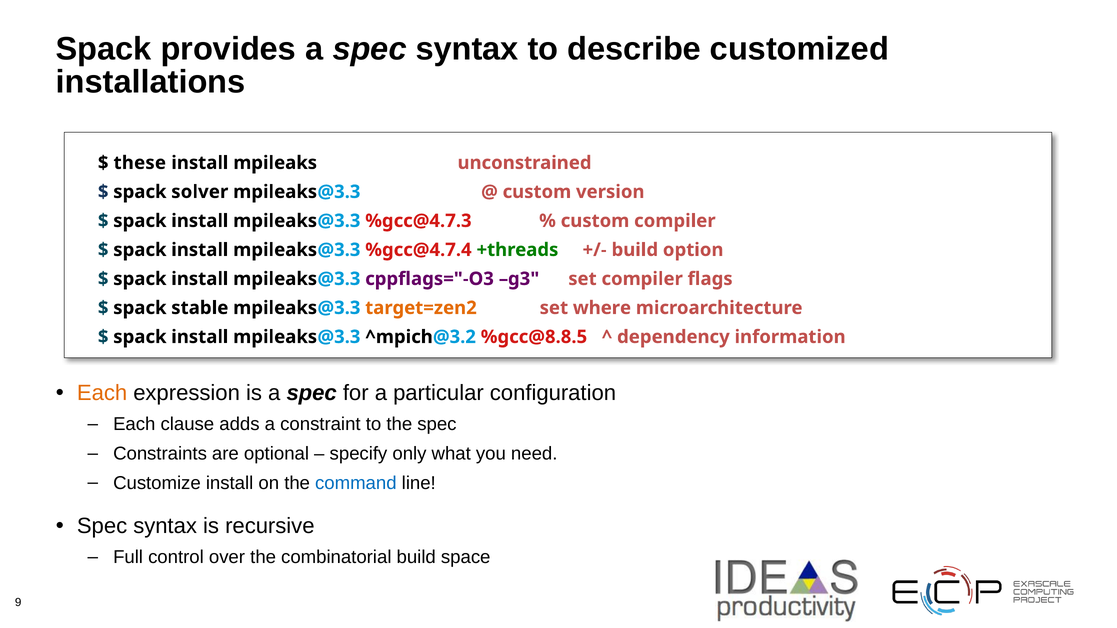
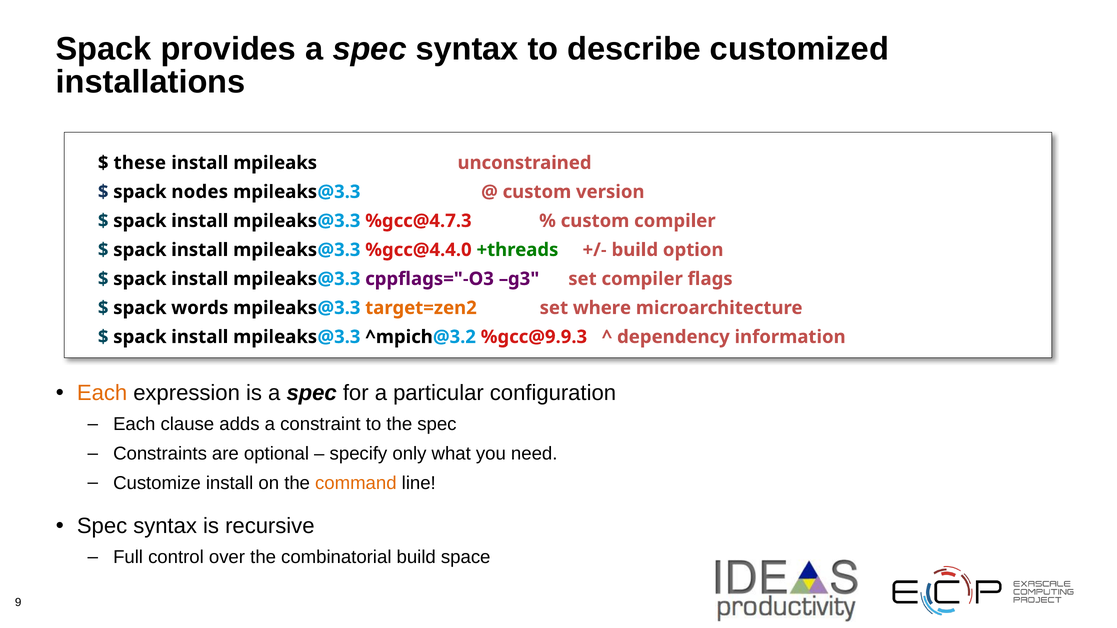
solver: solver -> nodes
%gcc@4.7.4: %gcc@4.7.4 -> %gcc@4.4.0
stable: stable -> words
%gcc@8.8.5: %gcc@8.8.5 -> %gcc@9.9.3
command colour: blue -> orange
